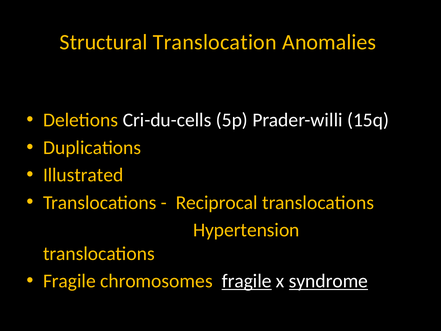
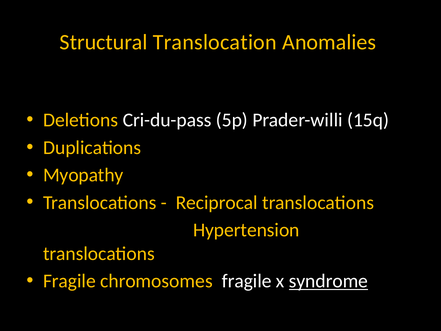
Cri-du-cells: Cri-du-cells -> Cri-du-pass
Illustrated: Illustrated -> Myopathy
fragile at (247, 281) underline: present -> none
